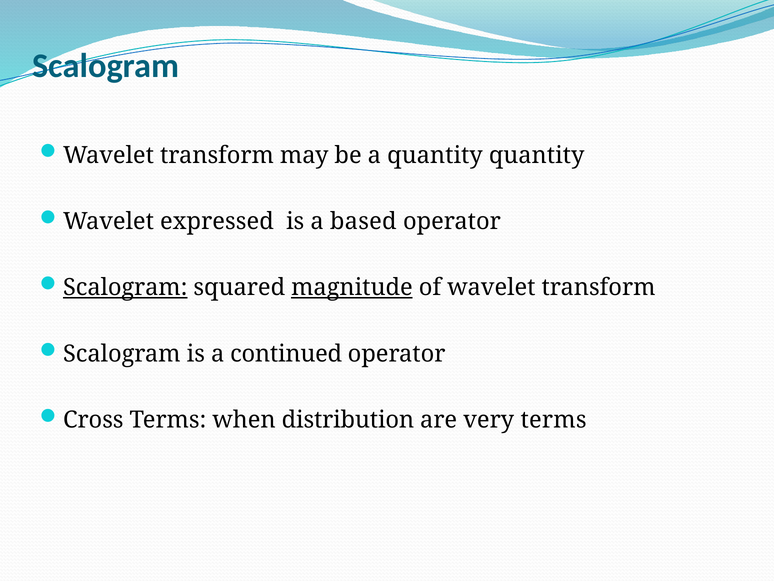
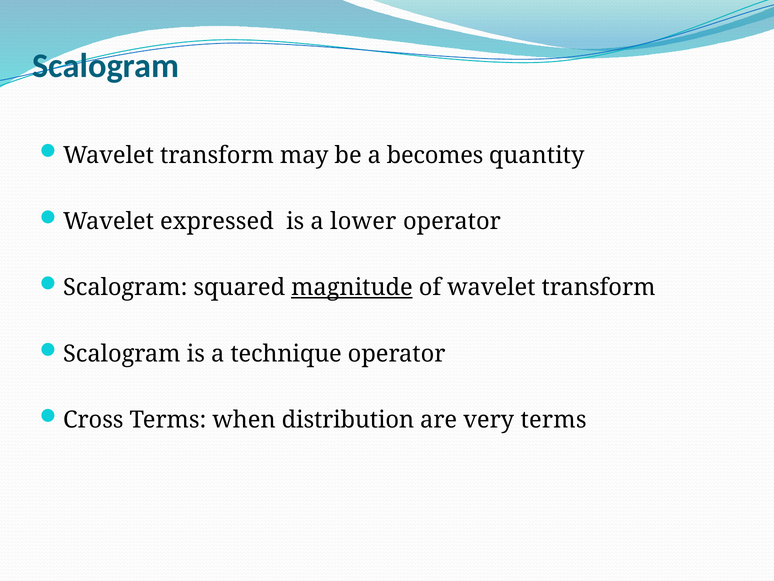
a quantity: quantity -> becomes
based: based -> lower
Scalogram at (125, 287) underline: present -> none
continued: continued -> technique
